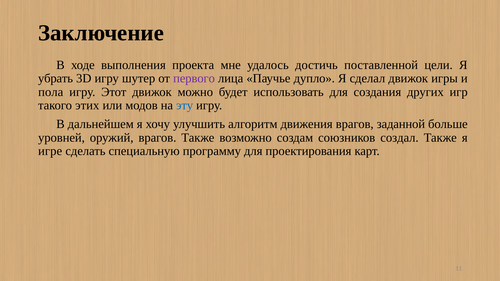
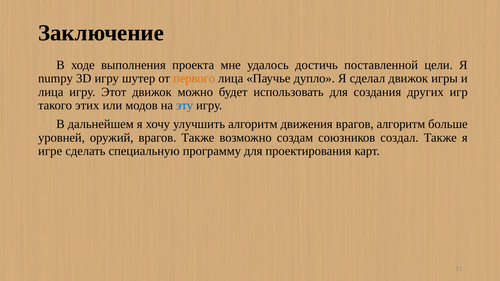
убрать: убрать -> numpy
первого colour: purple -> orange
пола at (51, 92): пола -> лица
врагов заданной: заданной -> алгоритм
